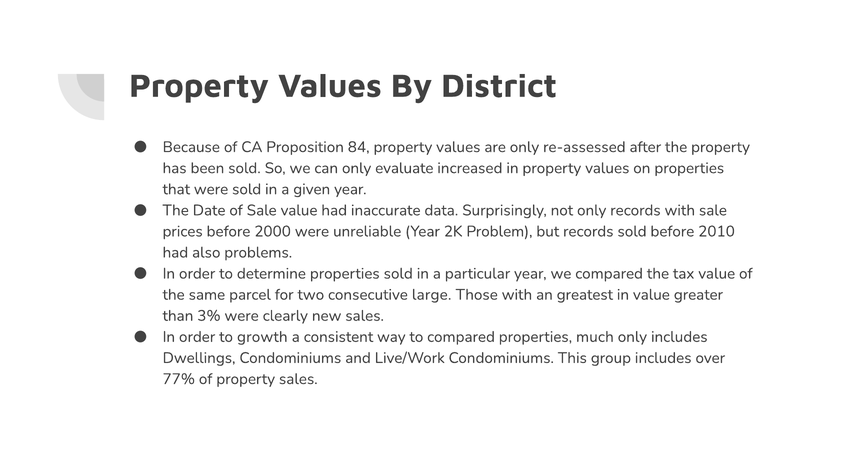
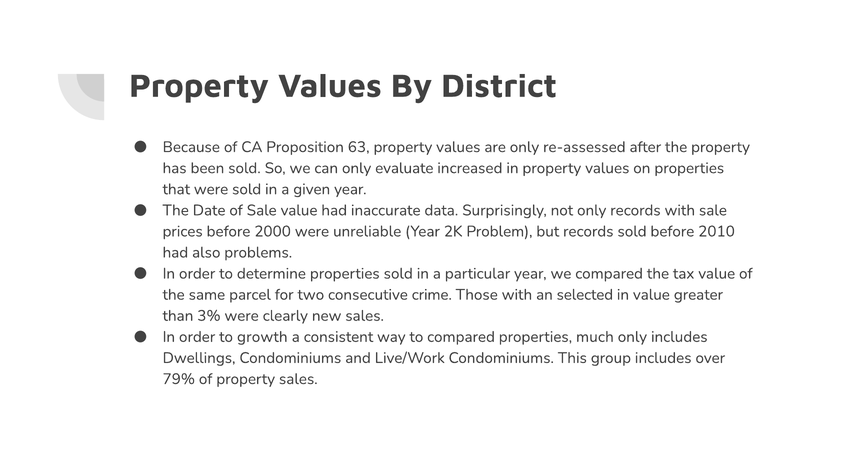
84: 84 -> 63
large: large -> crime
greatest: greatest -> selected
77%: 77% -> 79%
